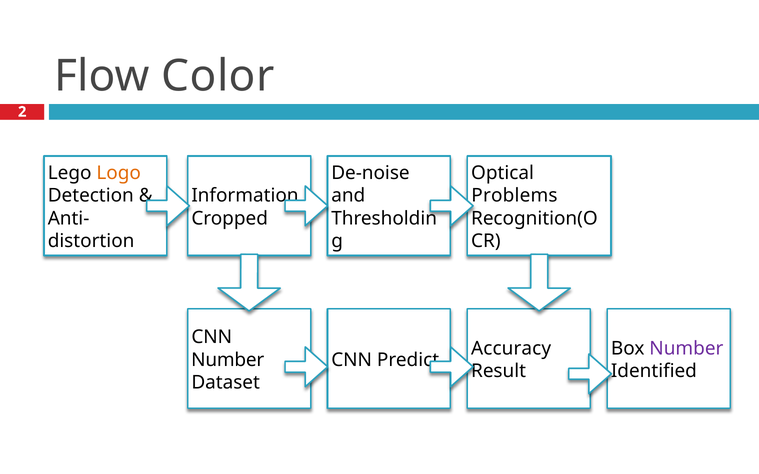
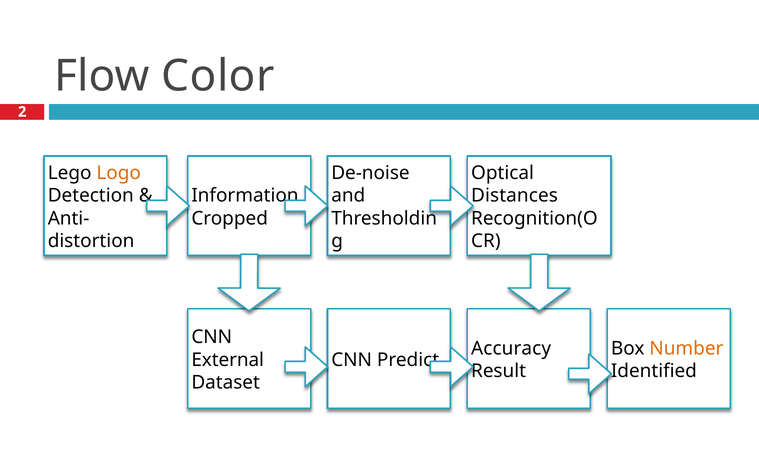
Problems: Problems -> Distances
Number at (686, 349) colour: purple -> orange
Number at (228, 360): Number -> External
